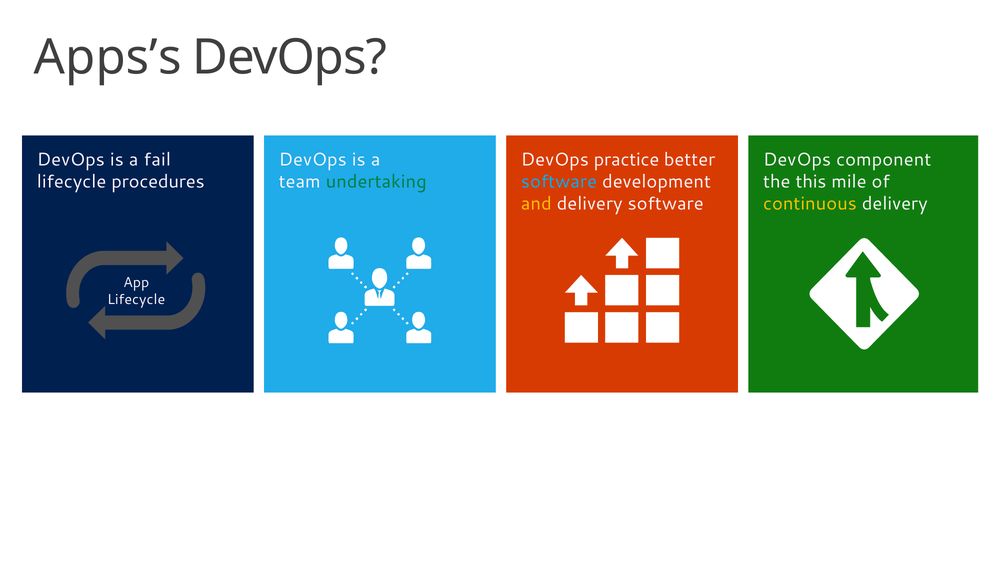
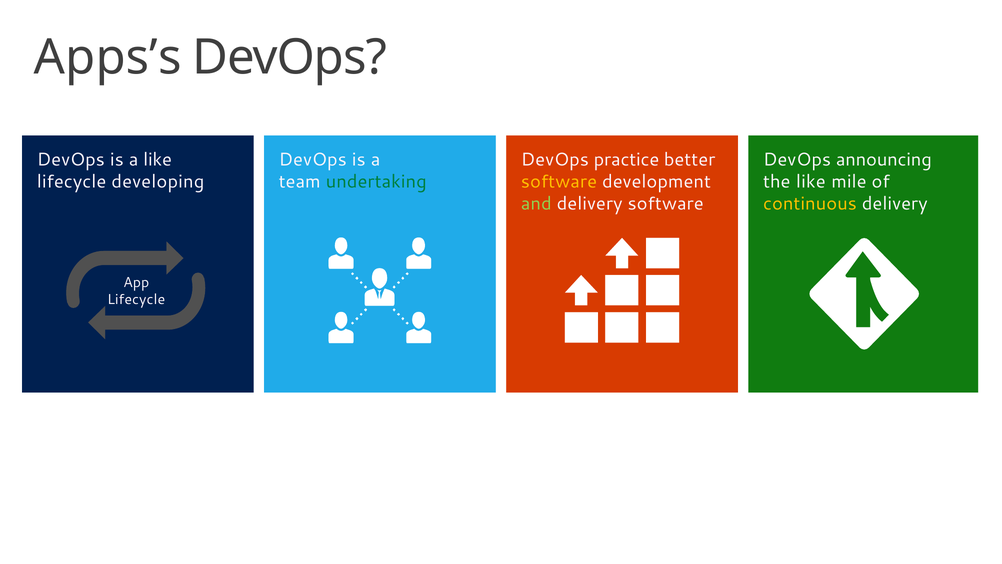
a fail: fail -> like
component: component -> announcing
procedures: procedures -> developing
software at (559, 182) colour: light blue -> yellow
the this: this -> like
and colour: yellow -> light green
